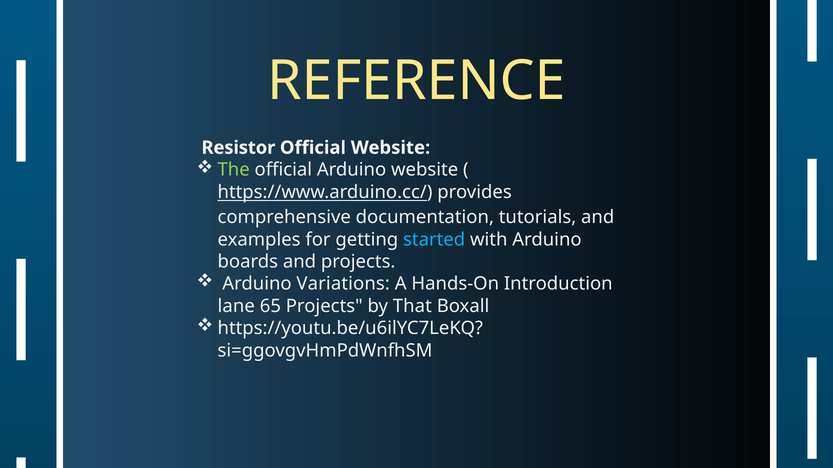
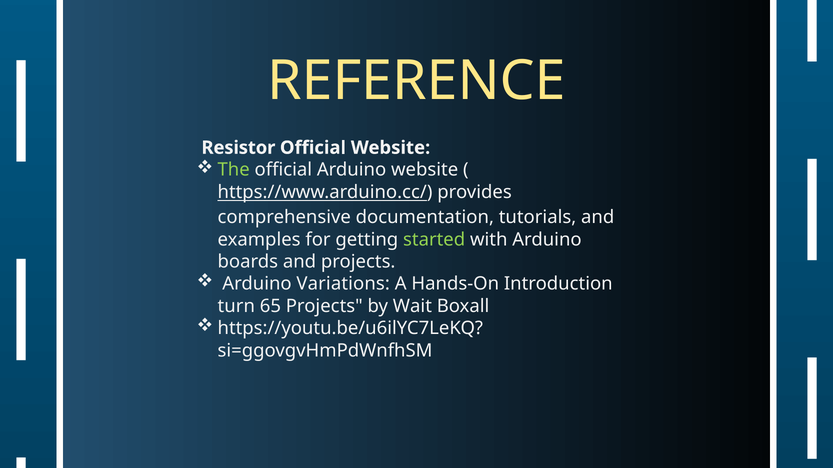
started colour: light blue -> light green
lane: lane -> turn
That: That -> Wait
